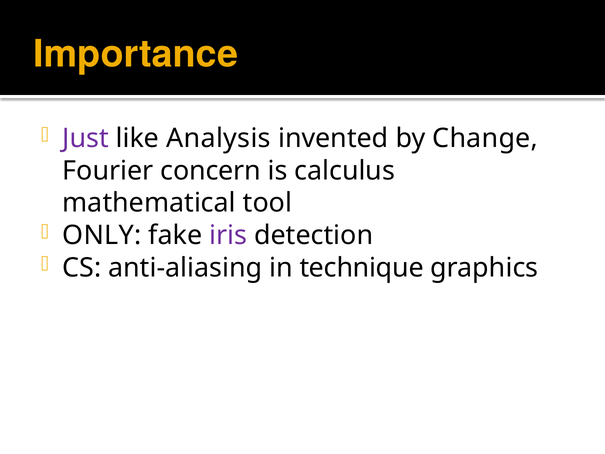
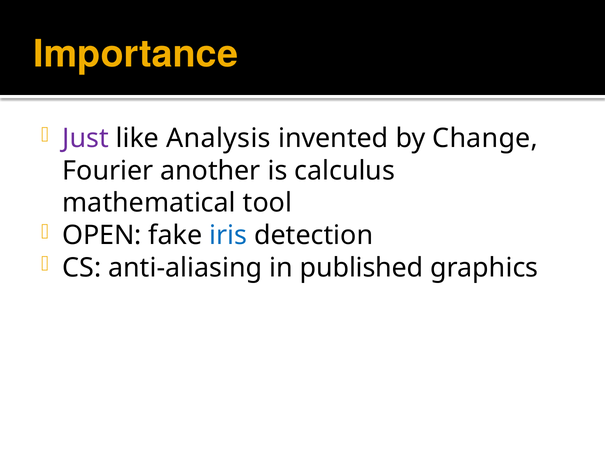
concern: concern -> another
ONLY: ONLY -> OPEN
iris colour: purple -> blue
technique: technique -> published
